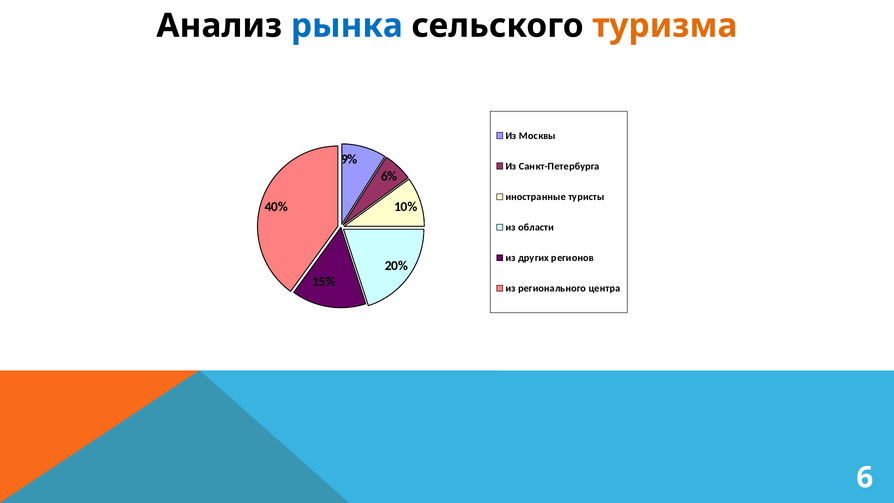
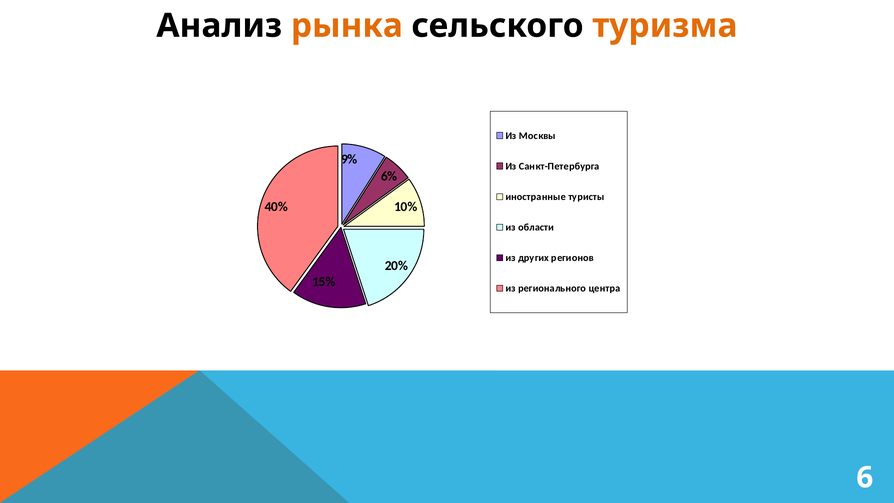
рынка colour: blue -> orange
